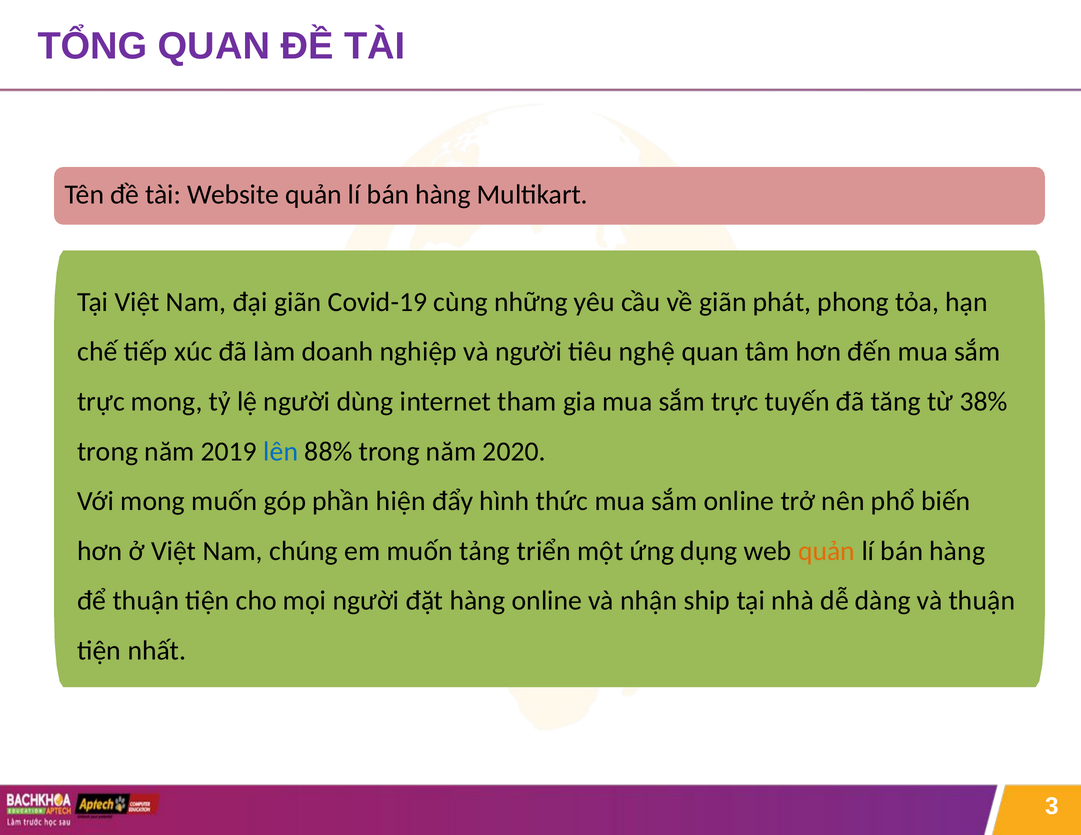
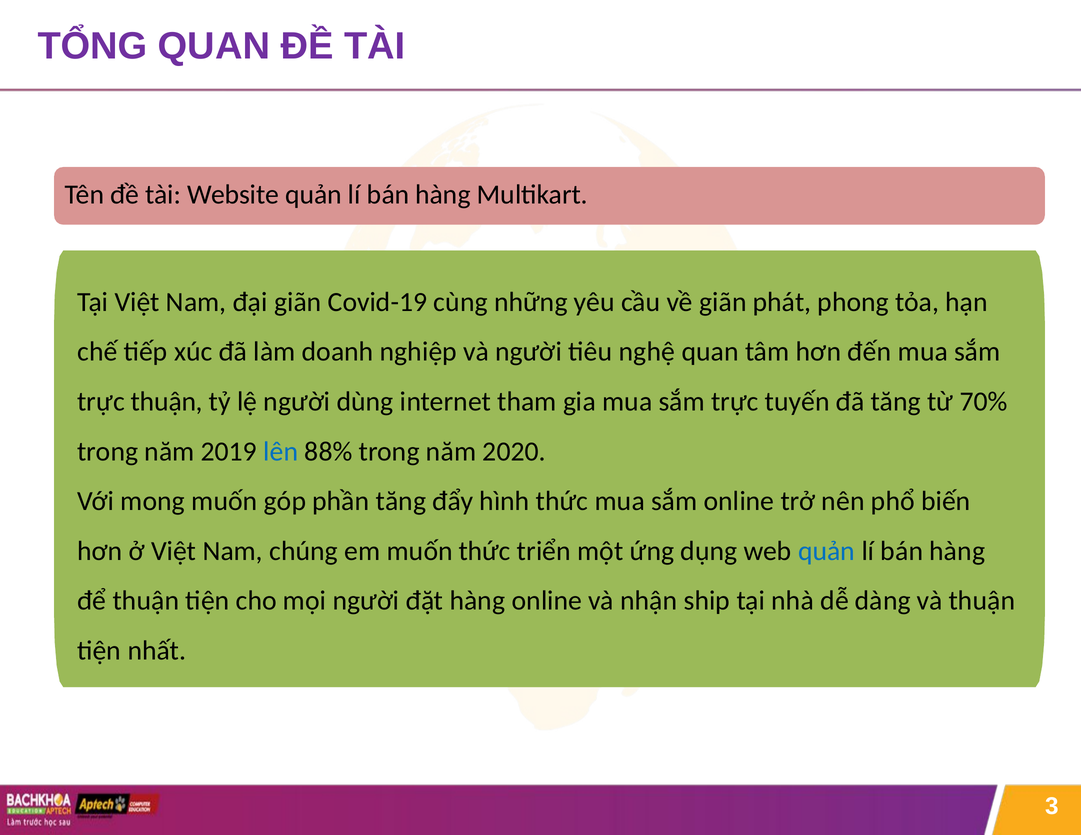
trực mong: mong -> thuận
38%: 38% -> 70%
phần hiện: hiện -> tăng
muốn tảng: tảng -> thức
quản at (827, 551) colour: orange -> blue
